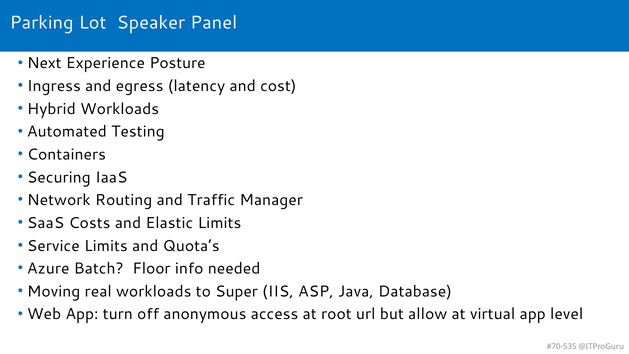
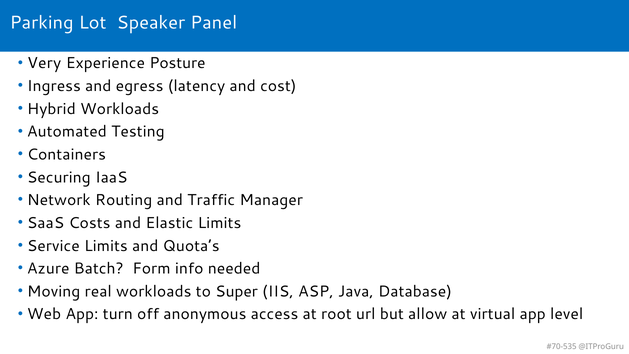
Next: Next -> Very
Floor: Floor -> Form
